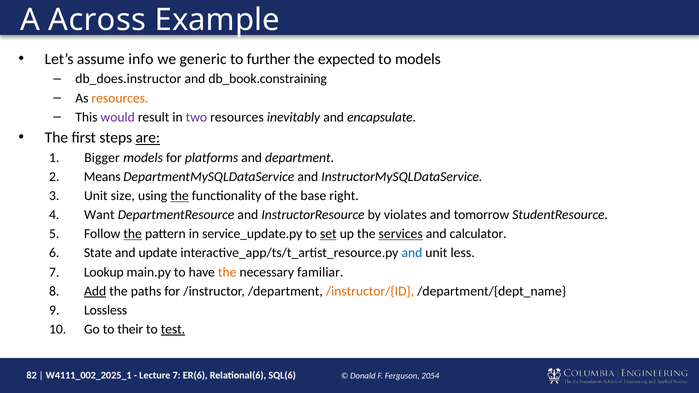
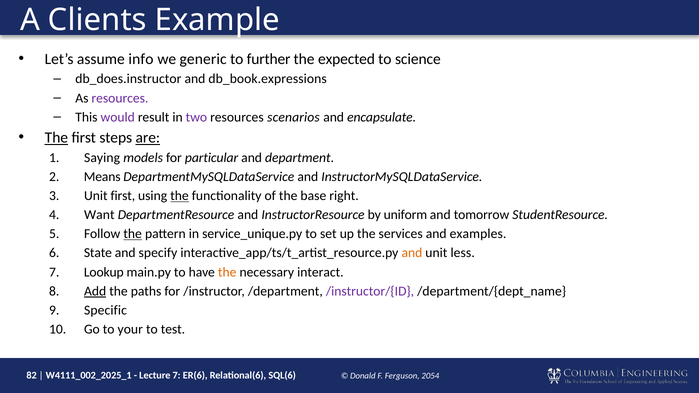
Across: Across -> Clients
to models: models -> science
db_book.constraining: db_book.constraining -> db_book.expressions
resources at (120, 98) colour: orange -> purple
inevitably: inevitably -> scenarios
The at (56, 138) underline: none -> present
Bigger: Bigger -> Saying
platforms: platforms -> particular
Unit size: size -> first
violates: violates -> uniform
service_update.py: service_update.py -> service_unique.py
set underline: present -> none
services underline: present -> none
calculator: calculator -> examples
update: update -> specify
and at (412, 253) colour: blue -> orange
familiar: familiar -> interact
/instructor/{ID colour: orange -> purple
Lossless: Lossless -> Specific
their: their -> your
test underline: present -> none
